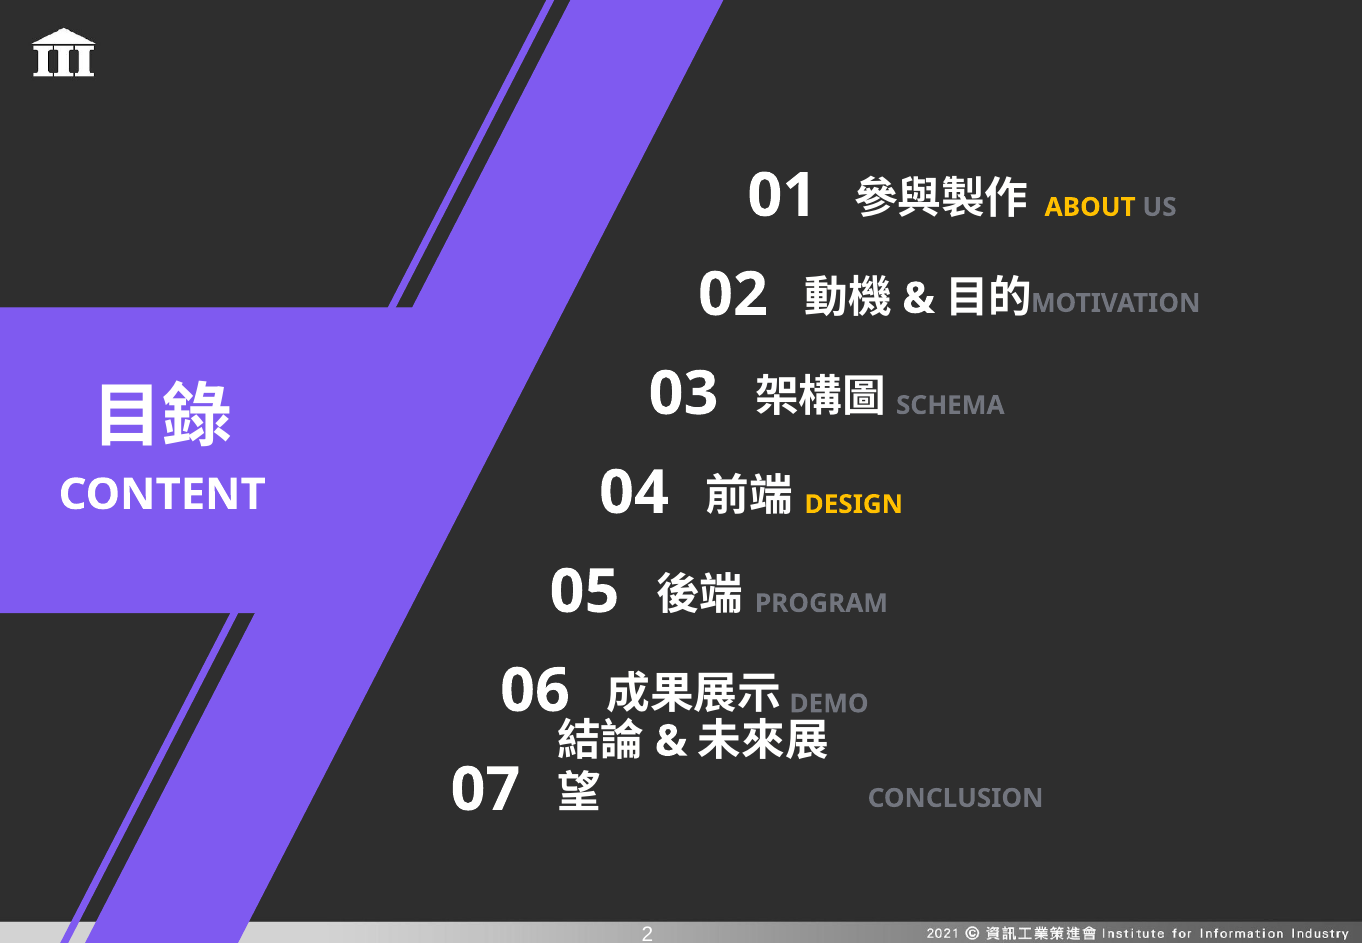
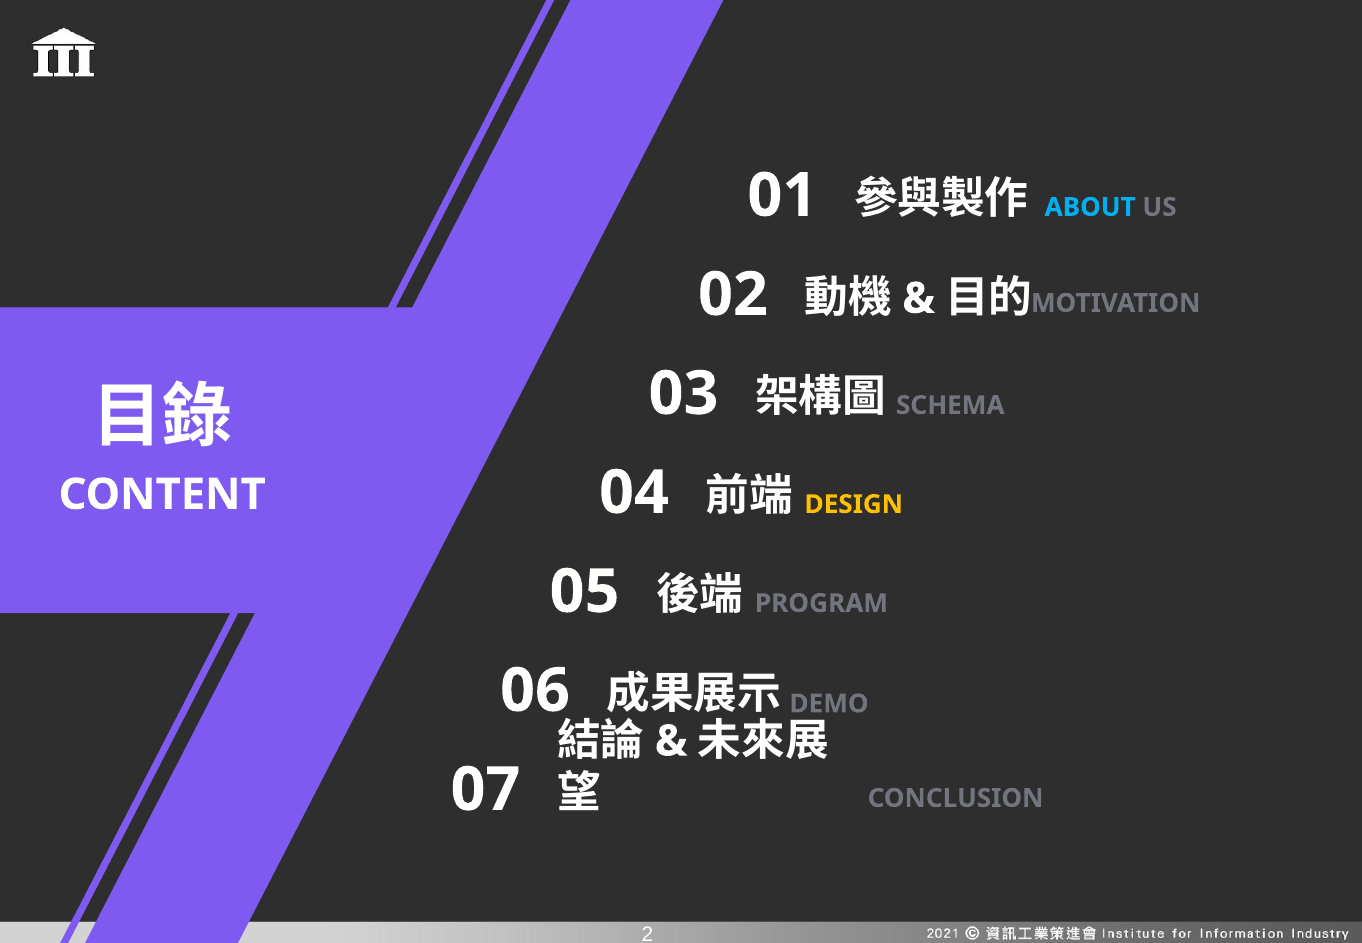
ABOUT colour: yellow -> light blue
